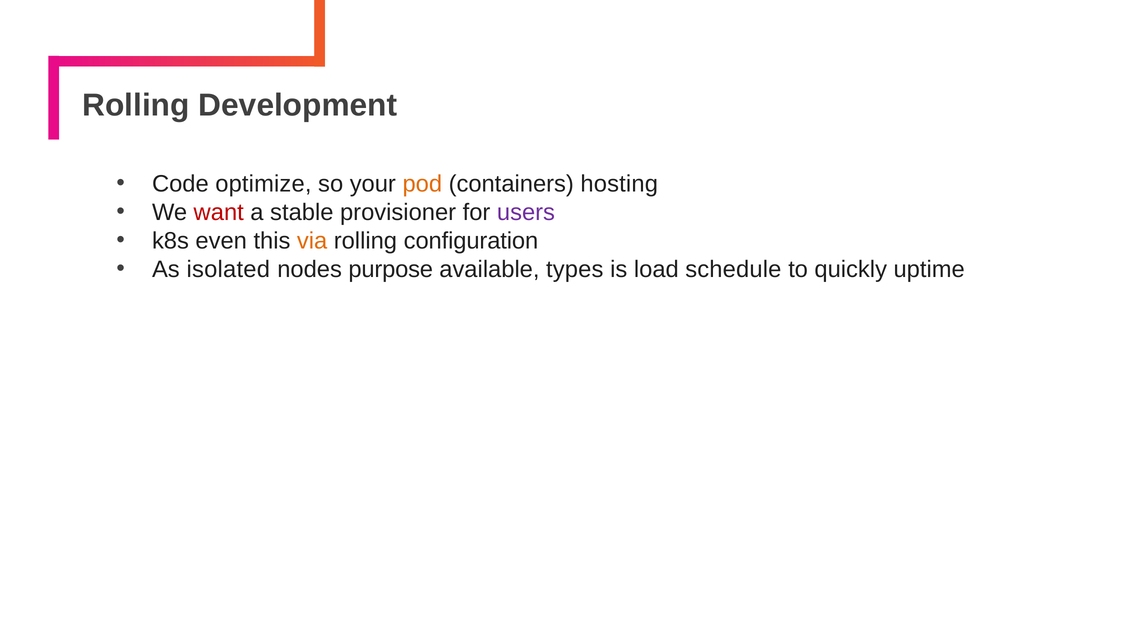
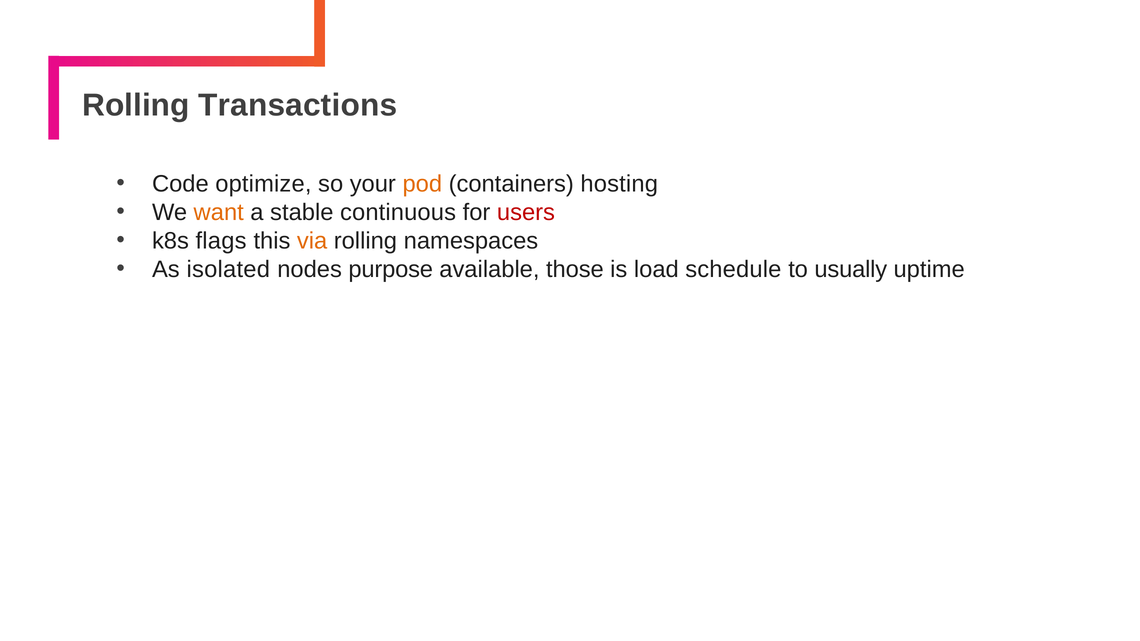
Development: Development -> Transactions
want colour: red -> orange
provisioner: provisioner -> continuous
users colour: purple -> red
even: even -> flags
configuration: configuration -> namespaces
types: types -> those
quickly: quickly -> usually
